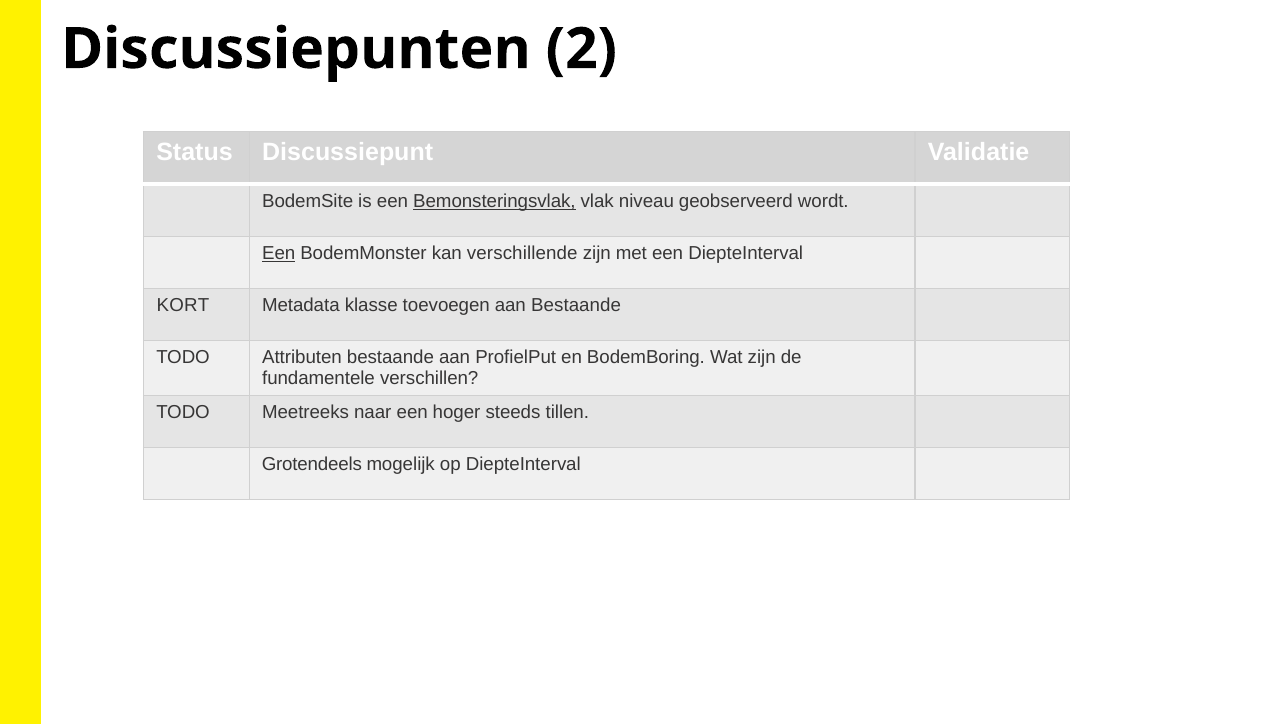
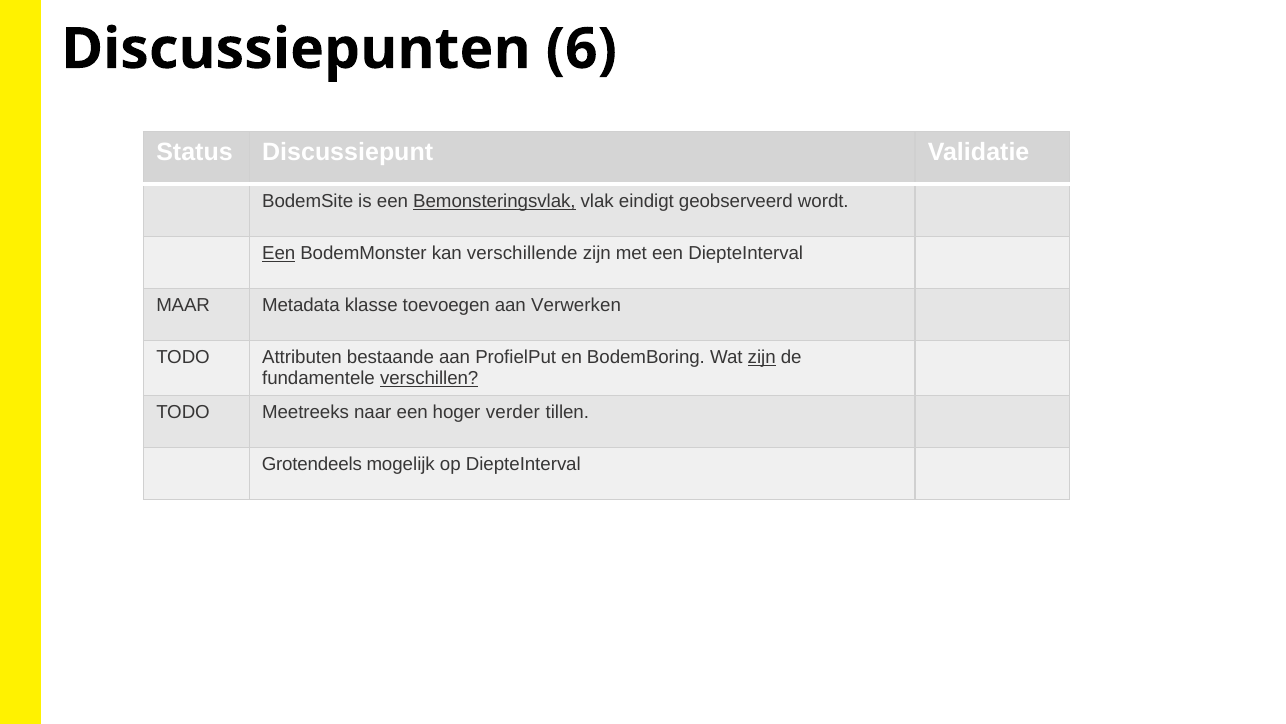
2: 2 -> 6
niveau: niveau -> eindigt
KORT: KORT -> MAAR
aan Bestaande: Bestaande -> Verwerken
zijn at (762, 357) underline: none -> present
verschillen underline: none -> present
steeds: steeds -> verder
